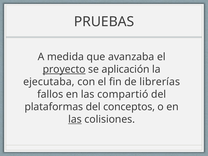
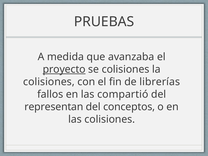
se aplicación: aplicación -> colisiones
ejecutaba at (49, 82): ejecutaba -> colisiones
plataformas: plataformas -> representan
las at (75, 119) underline: present -> none
